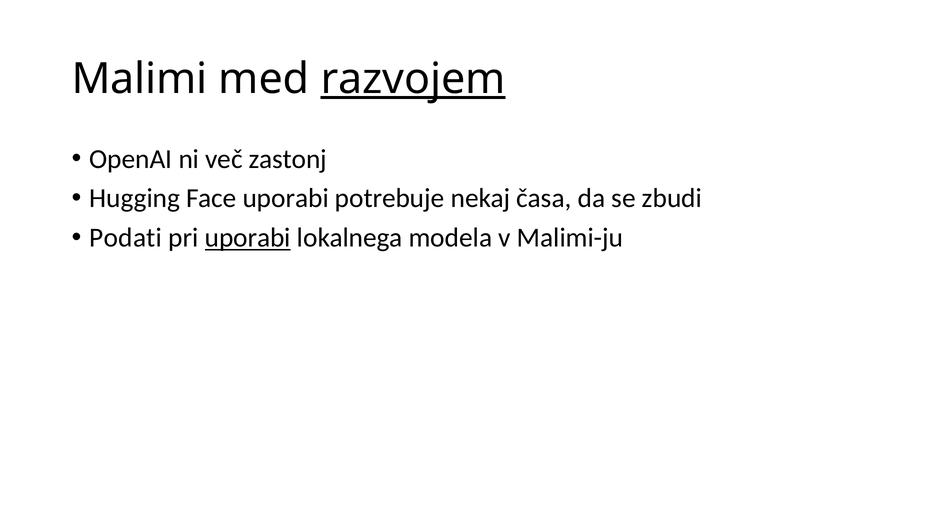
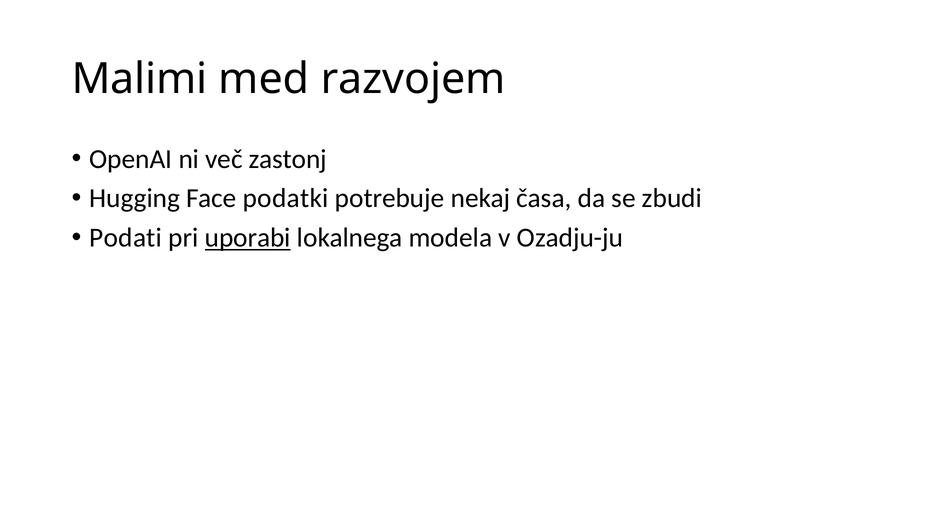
razvojem underline: present -> none
Face uporabi: uporabi -> podatki
Malimi-ju: Malimi-ju -> Ozadju-ju
